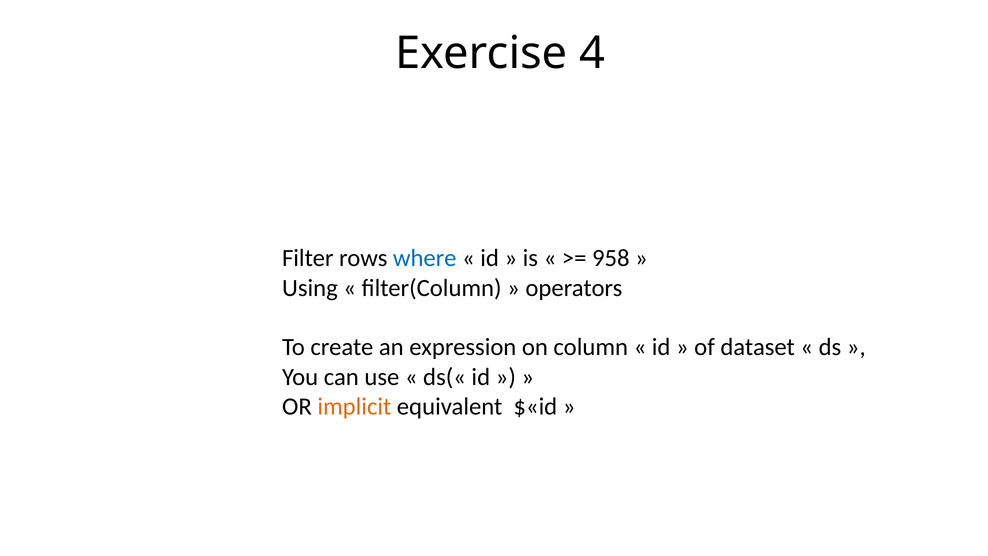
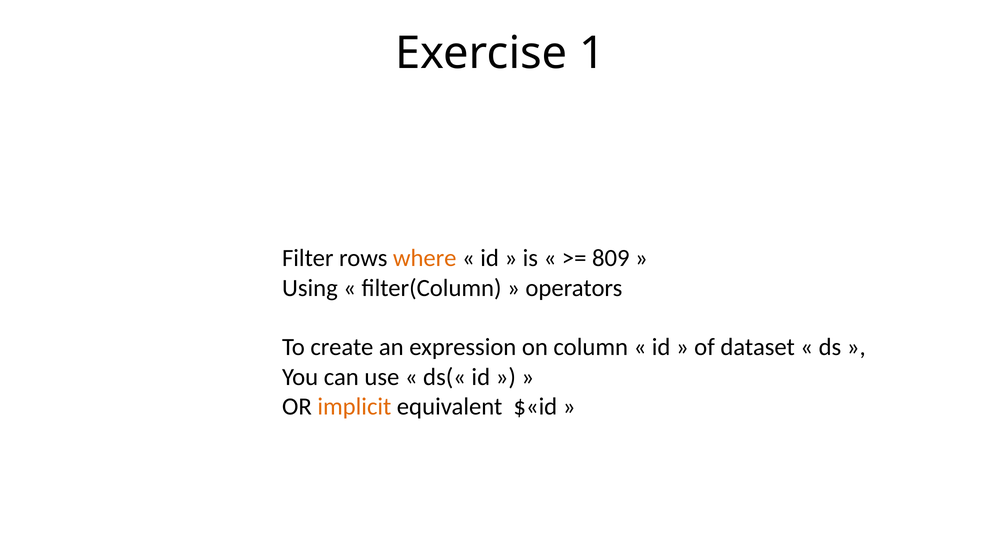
4: 4 -> 1
where colour: blue -> orange
958: 958 -> 809
